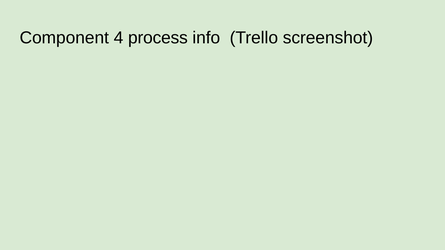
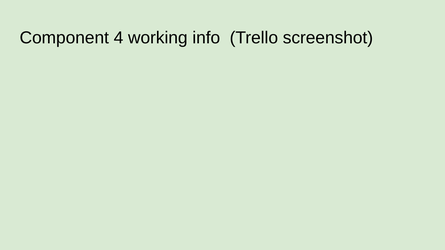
process: process -> working
